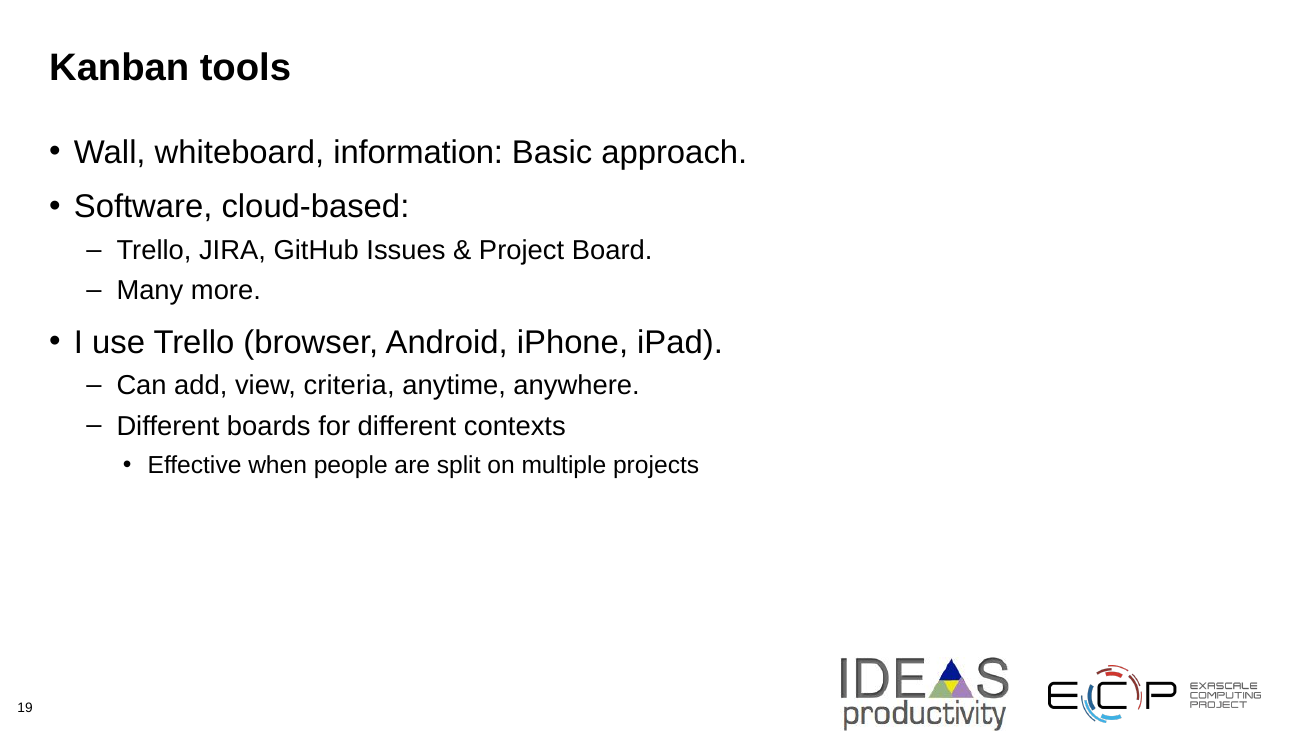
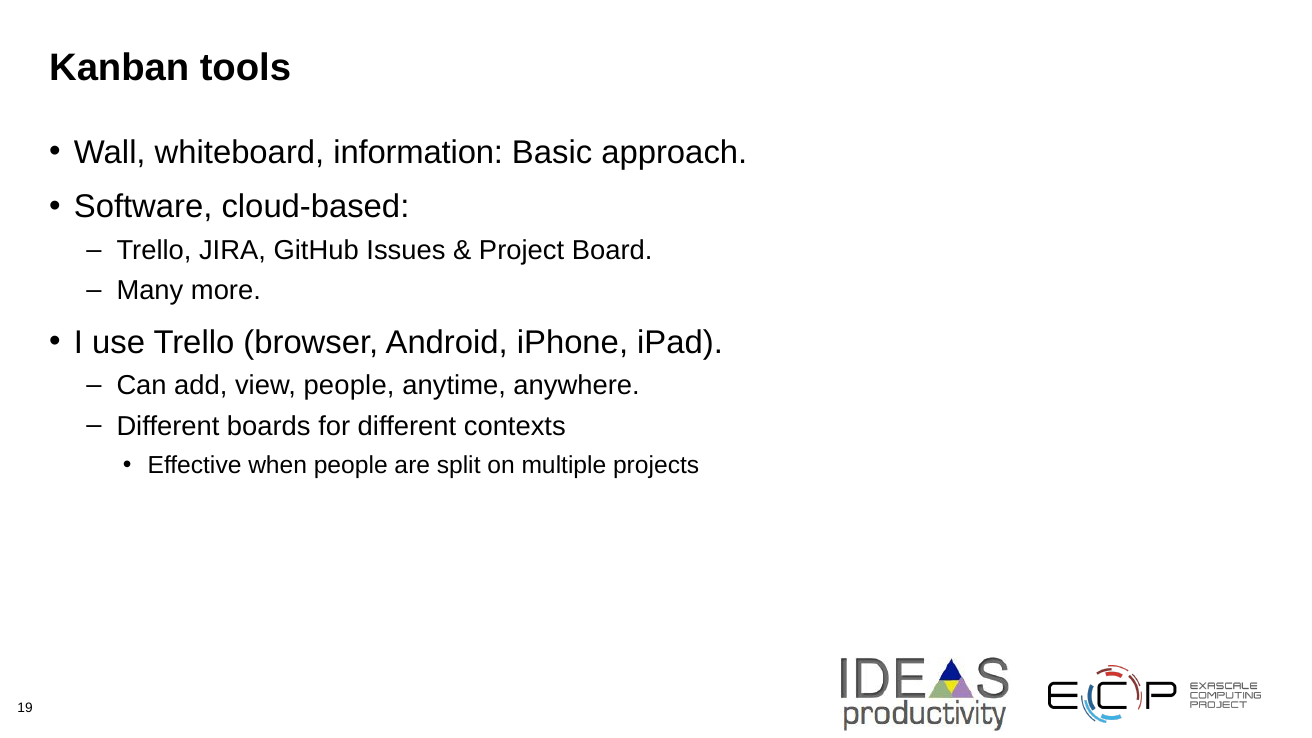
view criteria: criteria -> people
